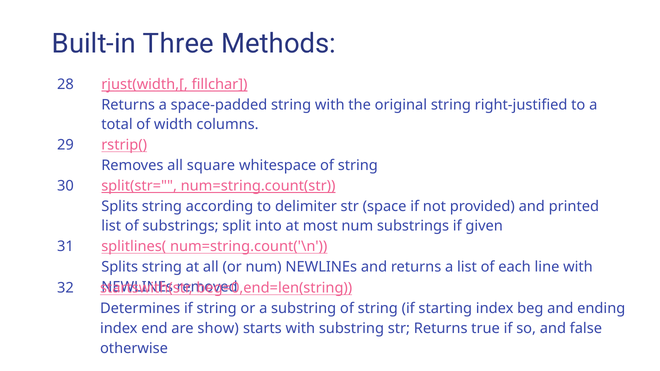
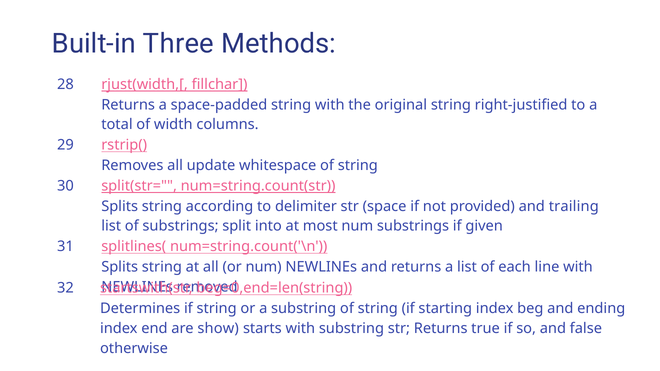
square: square -> update
printed: printed -> trailing
